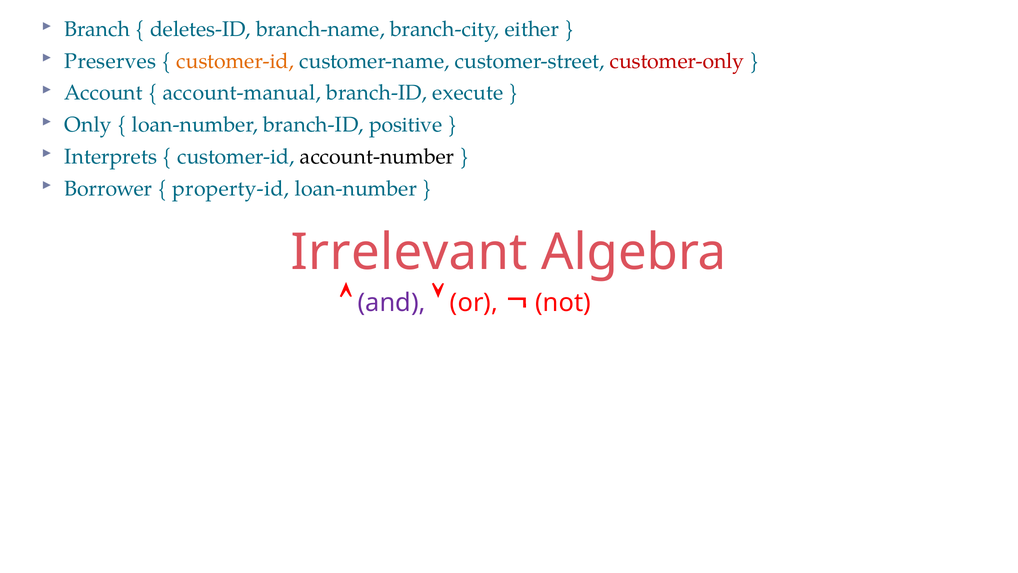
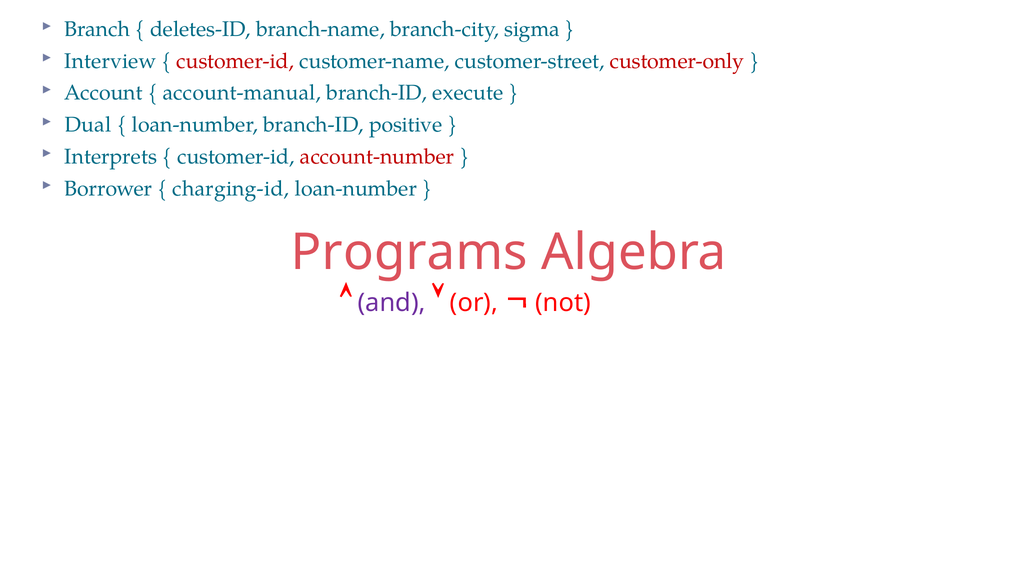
either: either -> sigma
Preserves: Preserves -> Interview
customer-id at (235, 61) colour: orange -> red
Only: Only -> Dual
account-number colour: black -> red
property-id: property-id -> charging-id
Irrelevant: Irrelevant -> Programs
